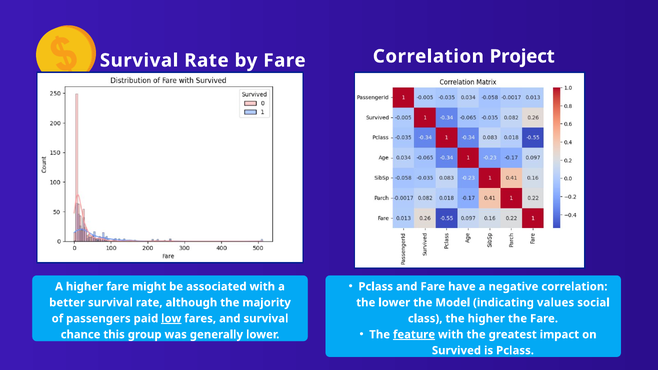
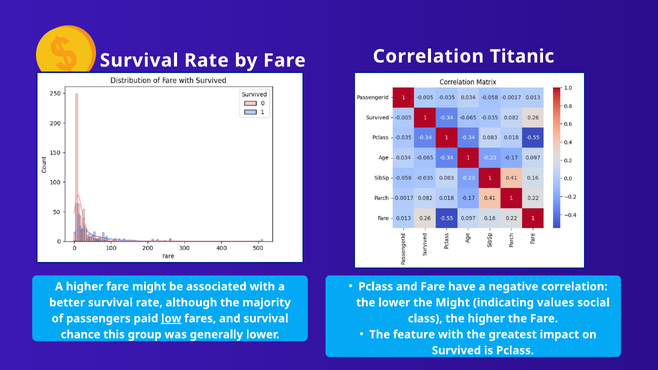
Project: Project -> Titanic
the Model: Model -> Might
feature underline: present -> none
